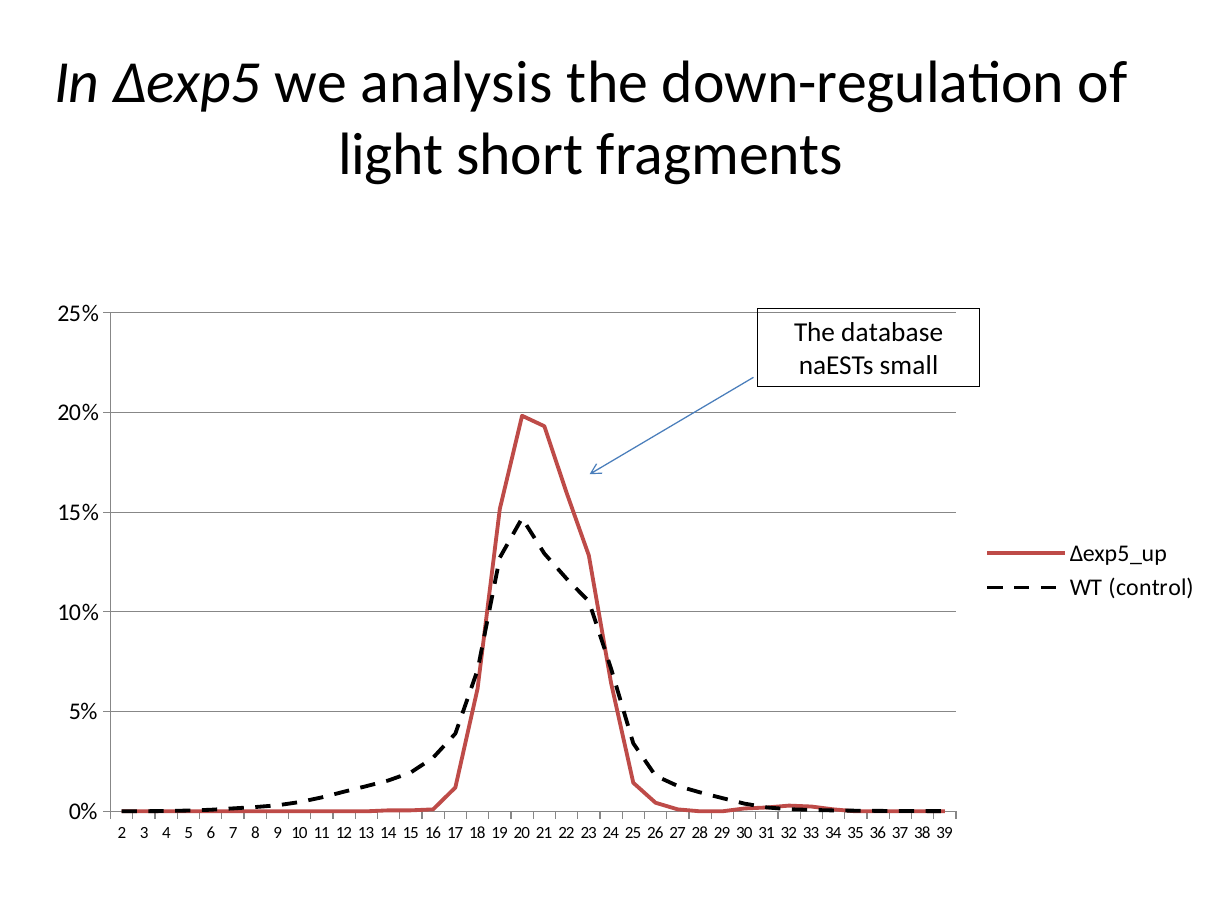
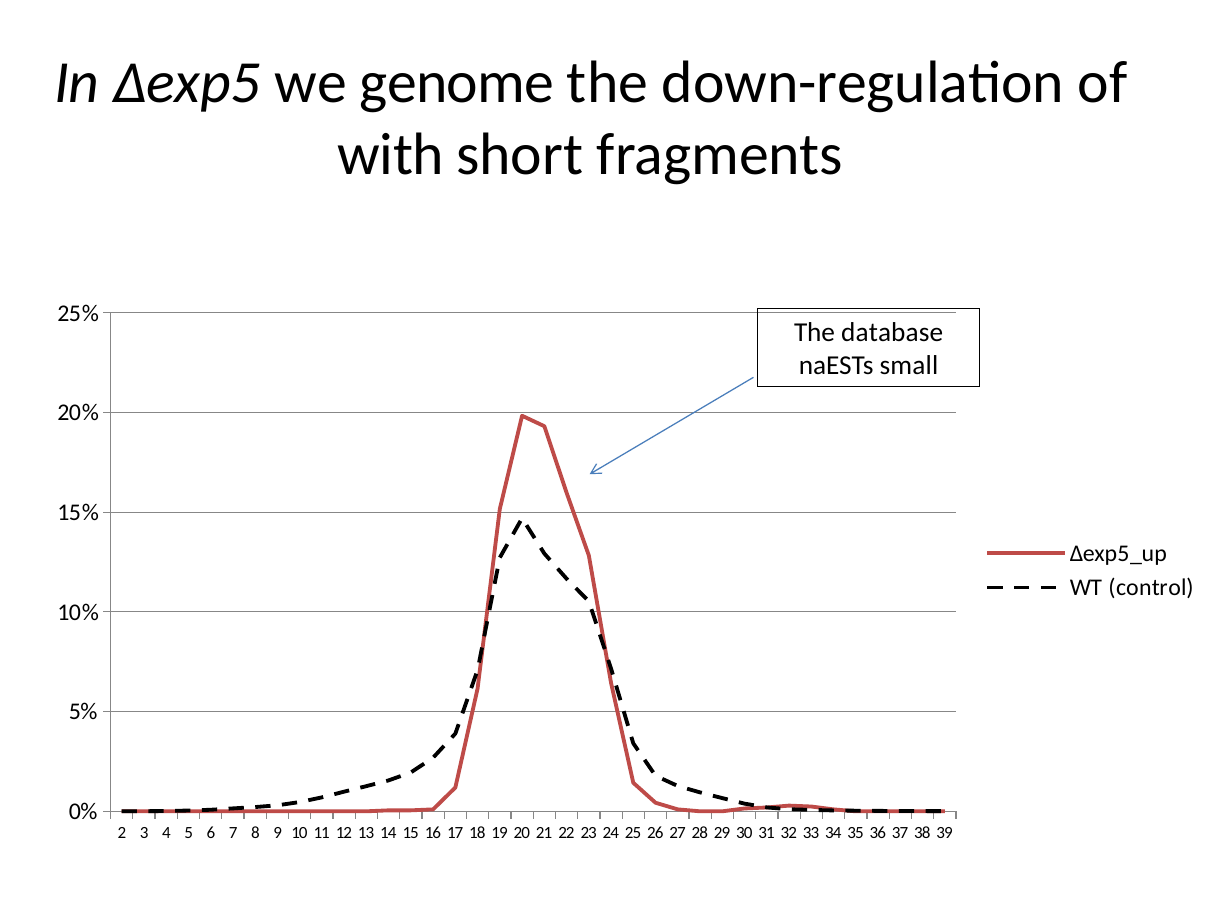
analysis: analysis -> genome
light: light -> with
